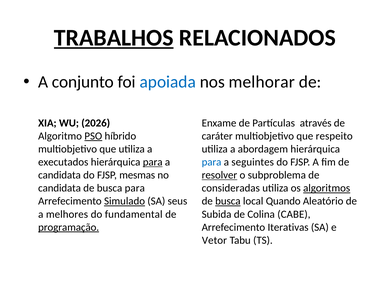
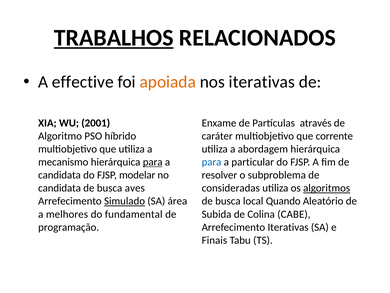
conjunto: conjunto -> effective
apoiada colour: blue -> orange
nos melhorar: melhorar -> iterativas
2026: 2026 -> 2001
PSO underline: present -> none
respeito: respeito -> corrente
executados: executados -> mecanismo
seguintes: seguintes -> particular
mesmas: mesmas -> modelar
resolver underline: present -> none
busca para: para -> aves
seus: seus -> área
busca at (228, 201) underline: present -> none
programação underline: present -> none
Vetor: Vetor -> Finais
